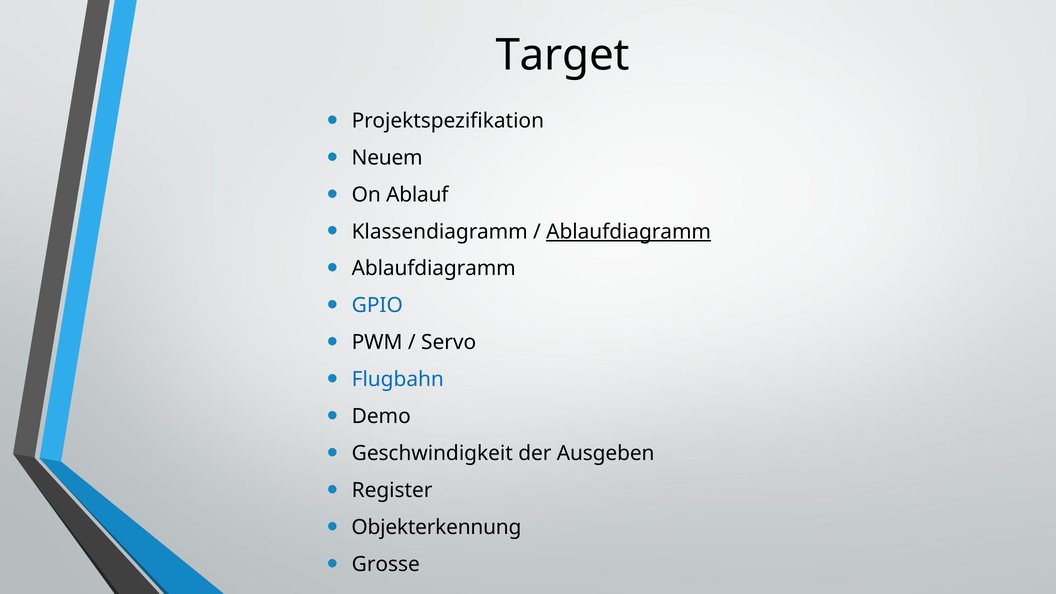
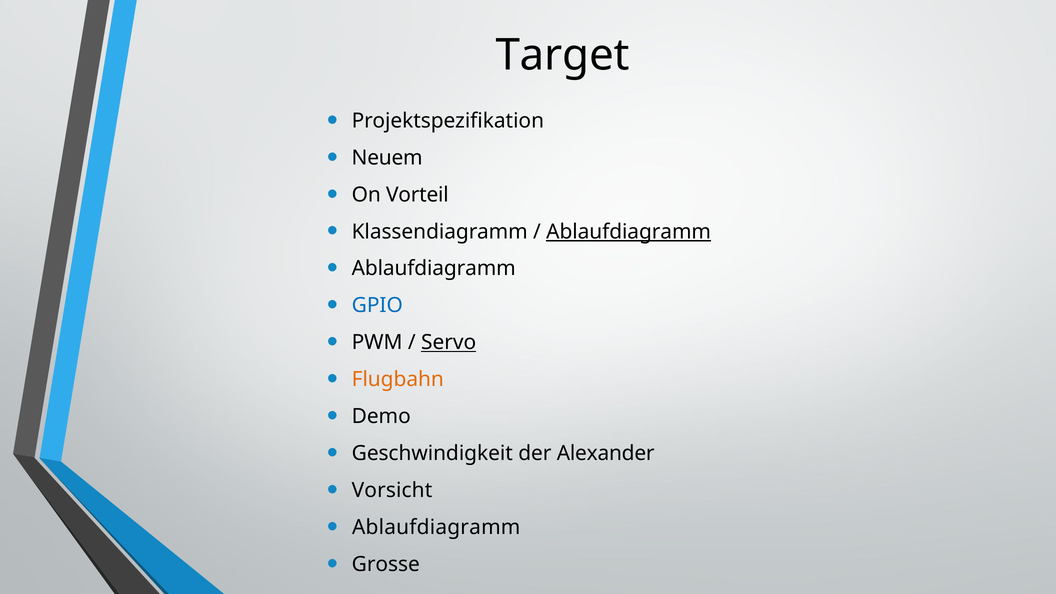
Ablauf: Ablauf -> Vorteil
Servo underline: none -> present
Flugbahn colour: blue -> orange
Ausgeben: Ausgeben -> Alexander
Register: Register -> Vorsicht
Objekterkennung at (436, 527): Objekterkennung -> Ablaufdiagramm
